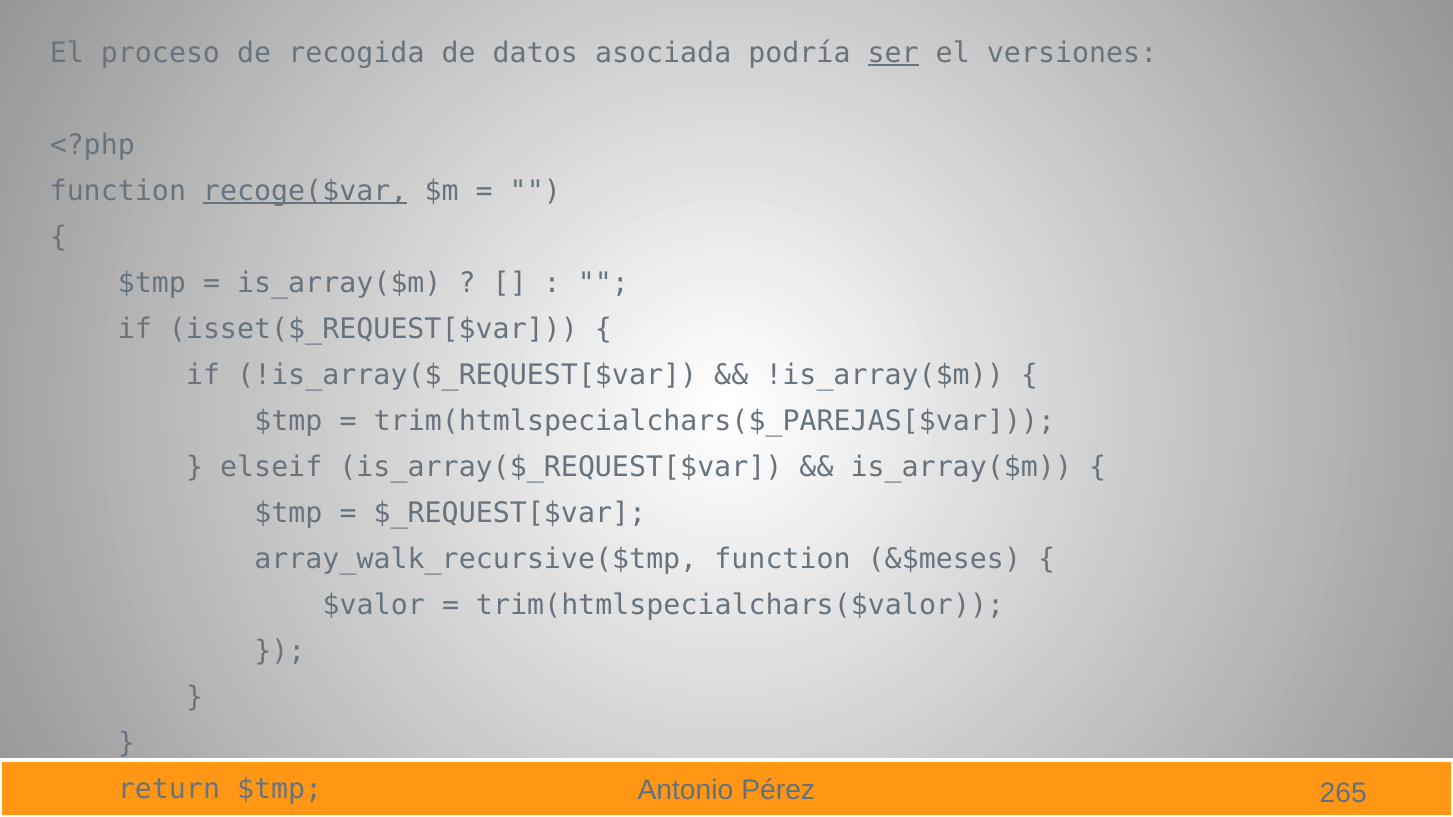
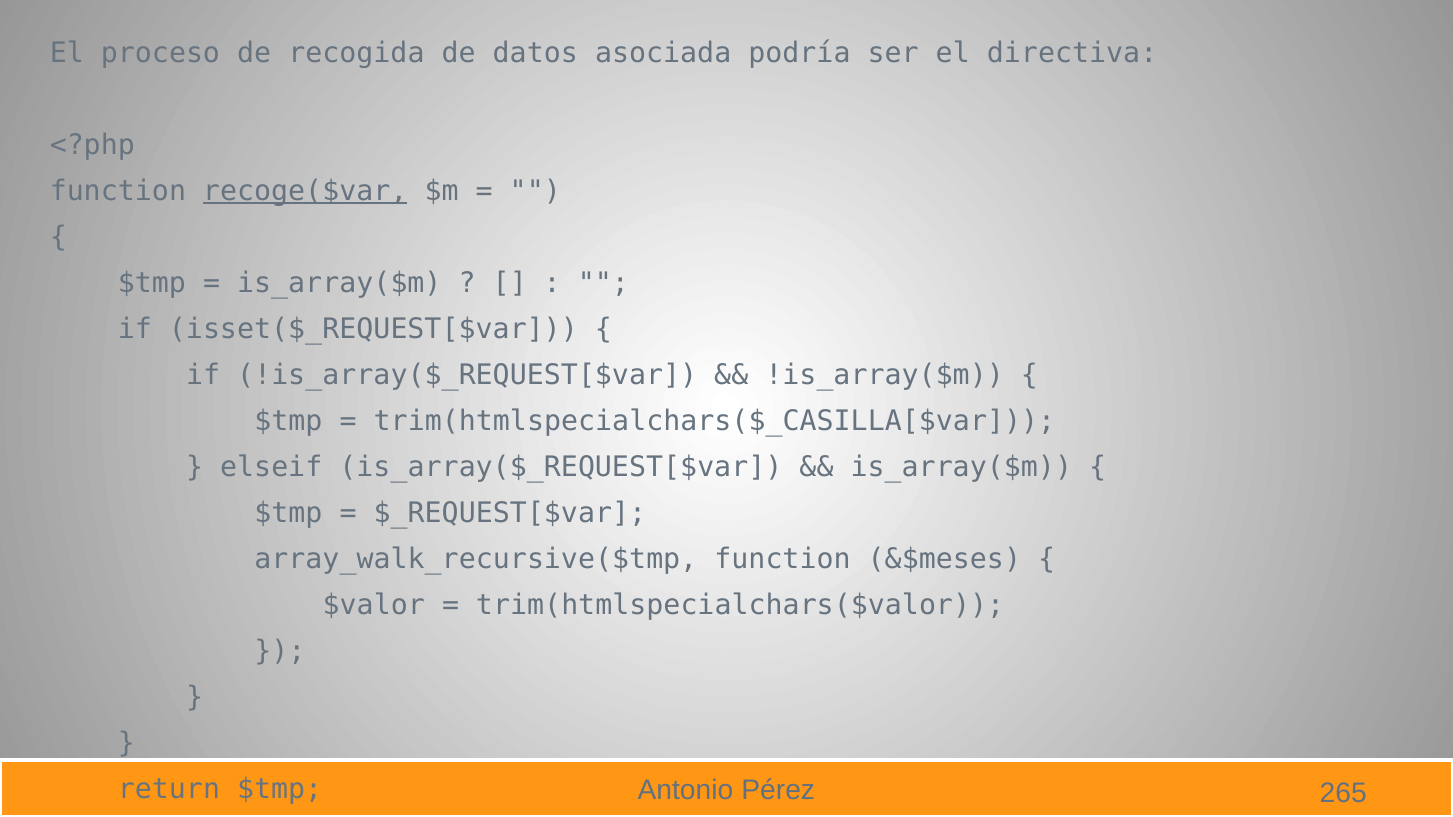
ser underline: present -> none
versiones: versiones -> directiva
trim(htmlspecialchars($_PAREJAS[$var: trim(htmlspecialchars($_PAREJAS[$var -> trim(htmlspecialchars($_CASILLA[$var
